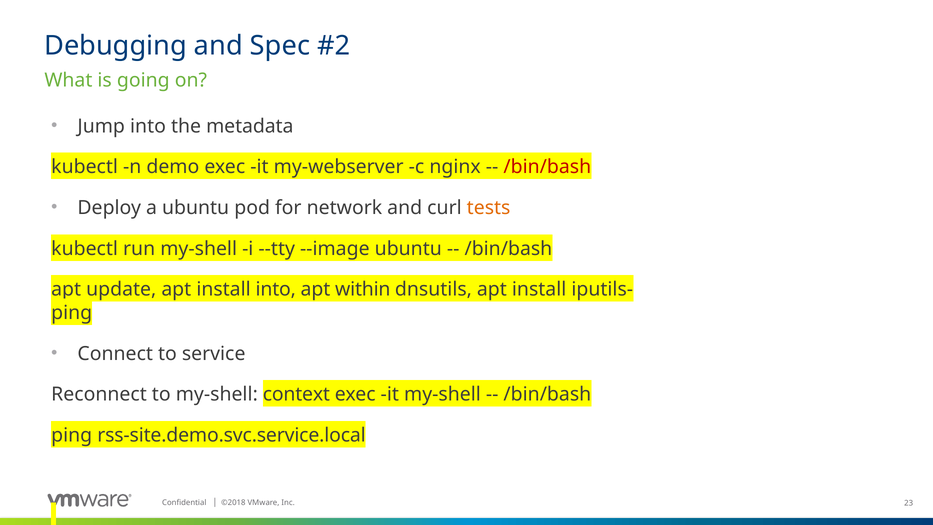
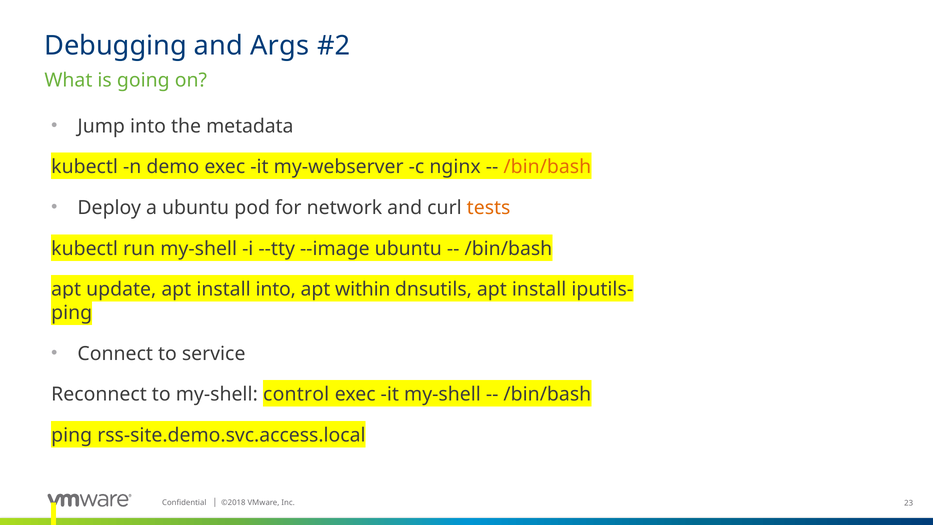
Spec: Spec -> Args
/bin/bash at (547, 167) colour: red -> orange
context: context -> control
rss-site.demo.svc.service.local: rss-site.demo.svc.service.local -> rss-site.demo.svc.access.local
